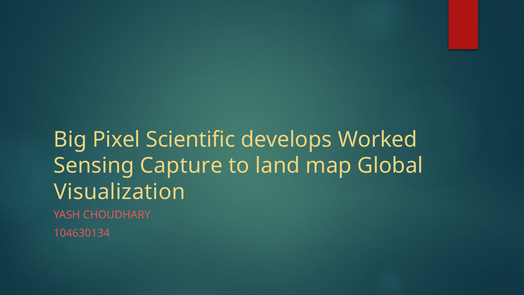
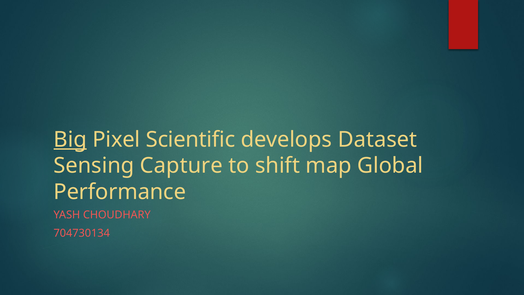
Big underline: none -> present
Worked: Worked -> Dataset
land: land -> shift
Visualization: Visualization -> Performance
104630134: 104630134 -> 704730134
